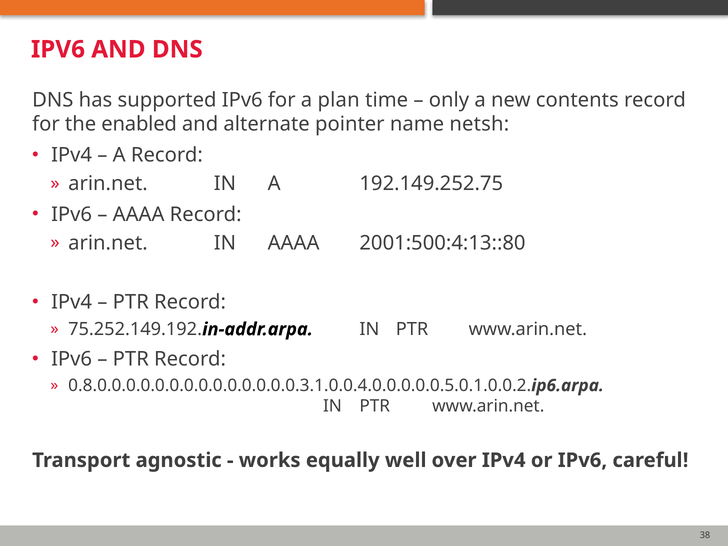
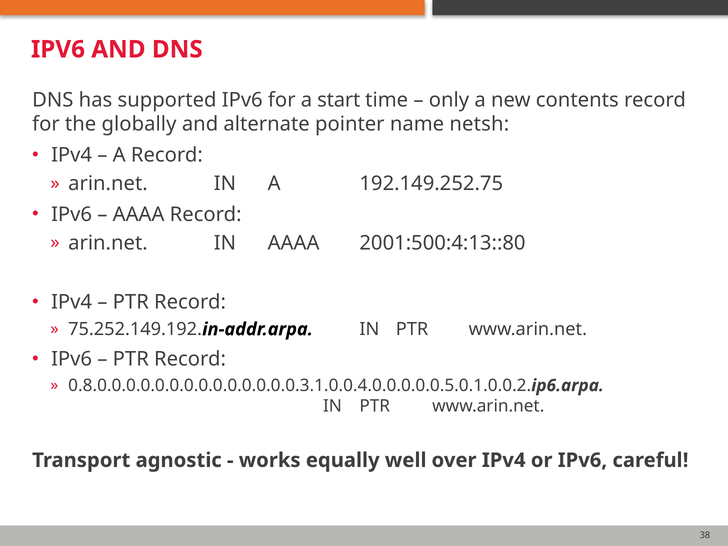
plan: plan -> start
enabled: enabled -> globally
